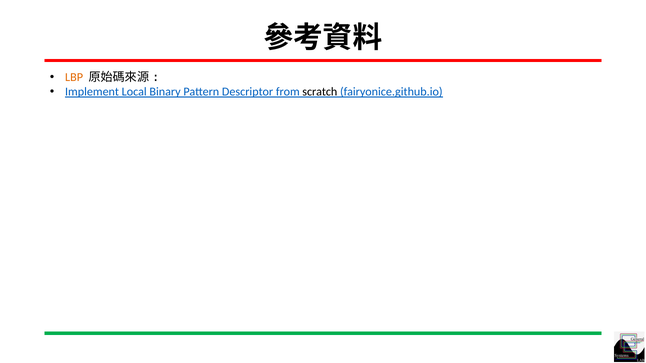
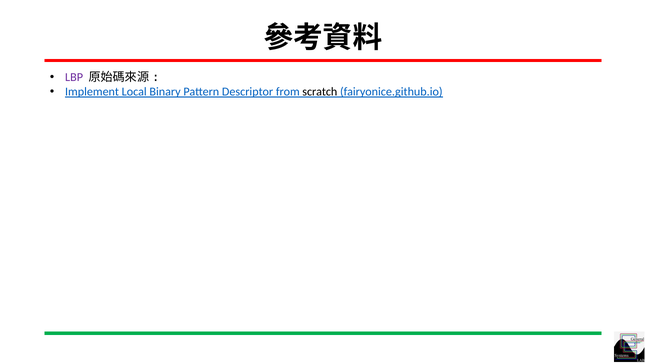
LBP colour: orange -> purple
